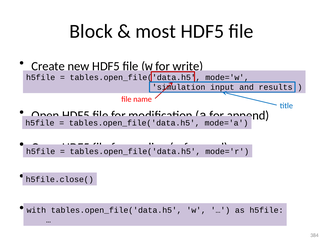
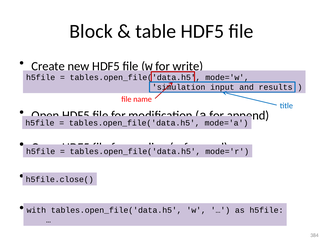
most: most -> table
